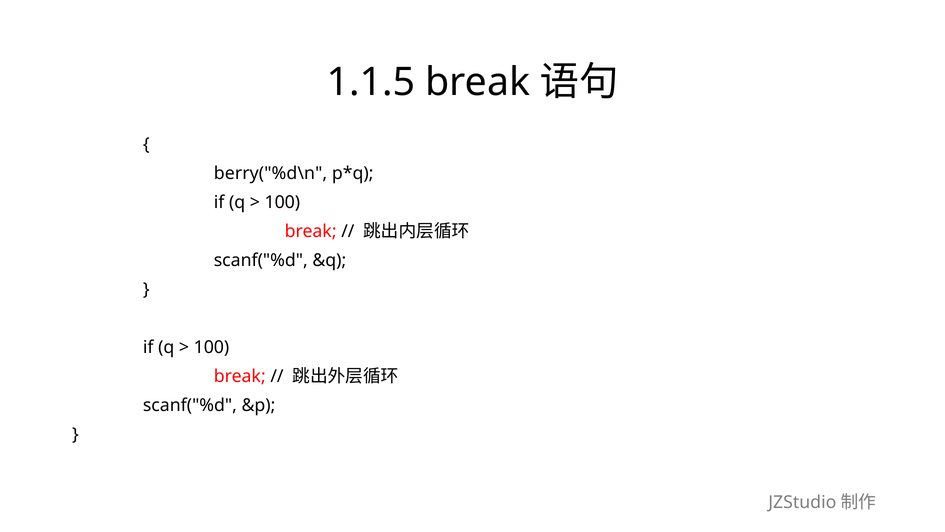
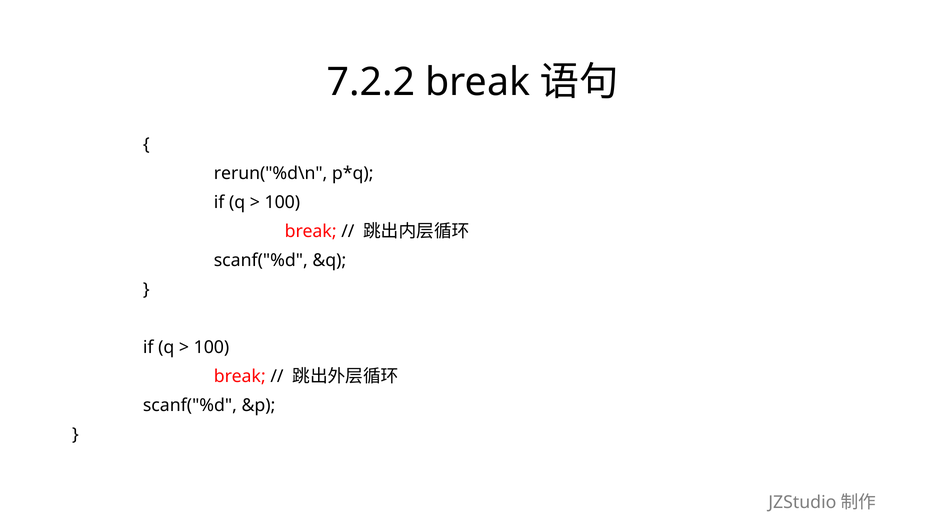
1.1.5: 1.1.5 -> 7.2.2
berry("%d\n: berry("%d\n -> rerun("%d\n
